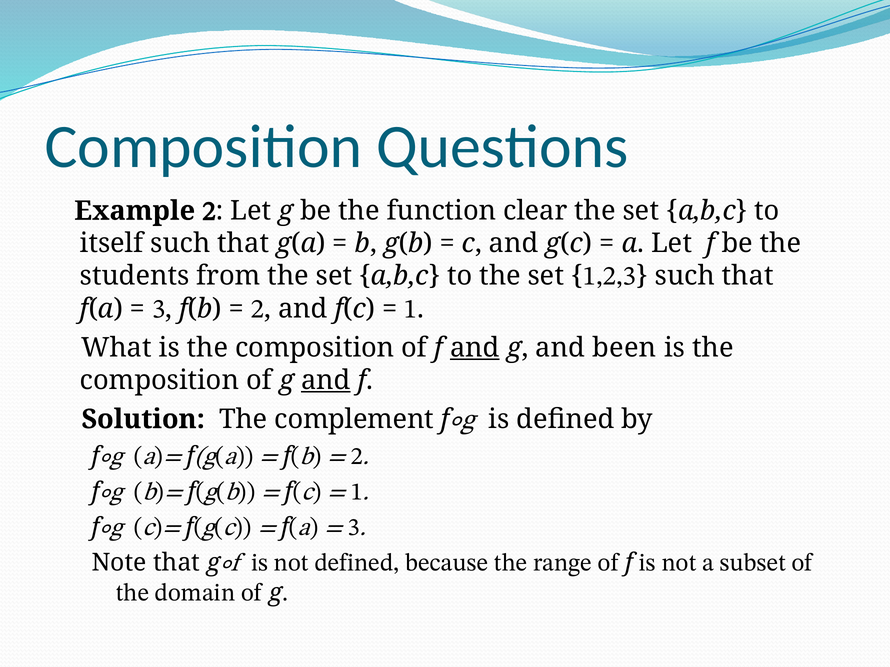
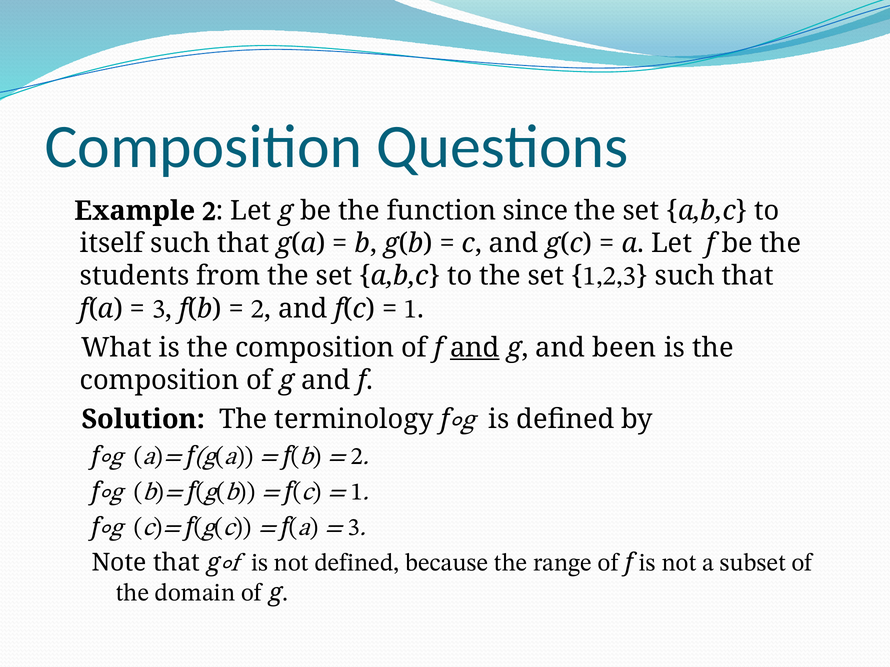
clear: clear -> since
and at (326, 380) underline: present -> none
complement: complement -> terminology
